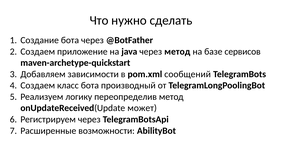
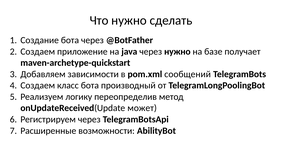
через метод: метод -> нужно
сервисов: сервисов -> получает
